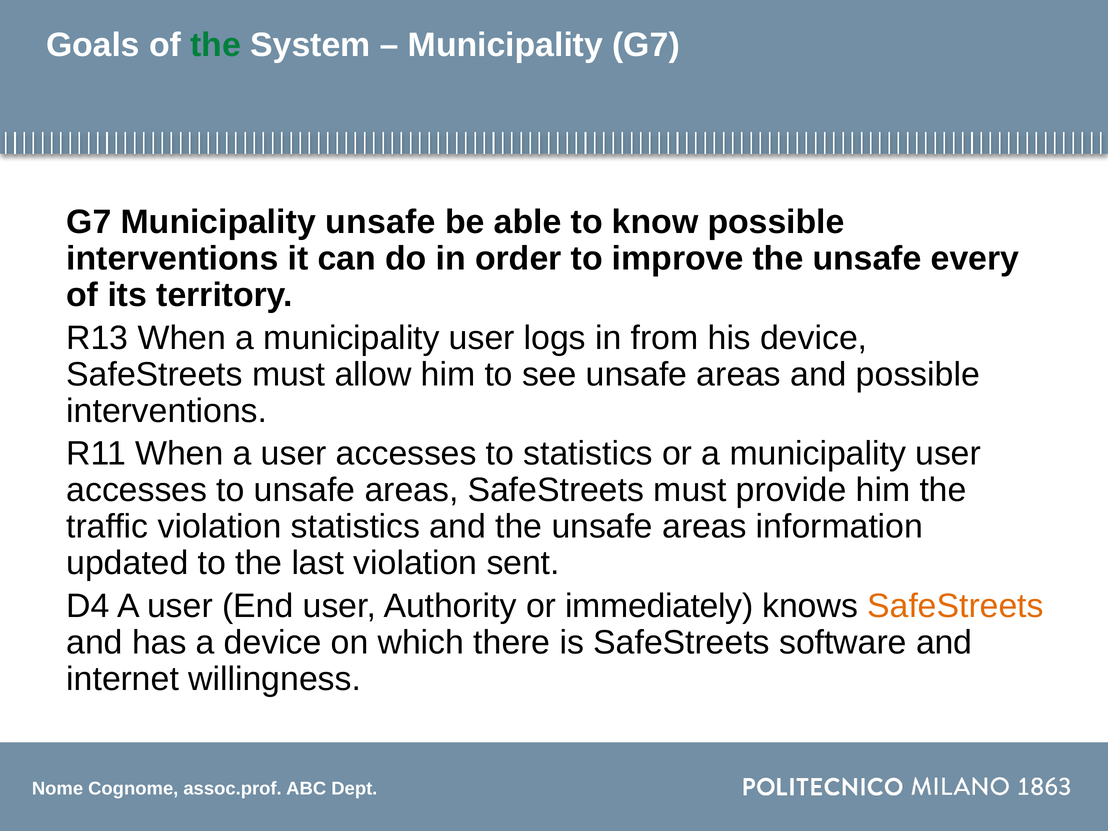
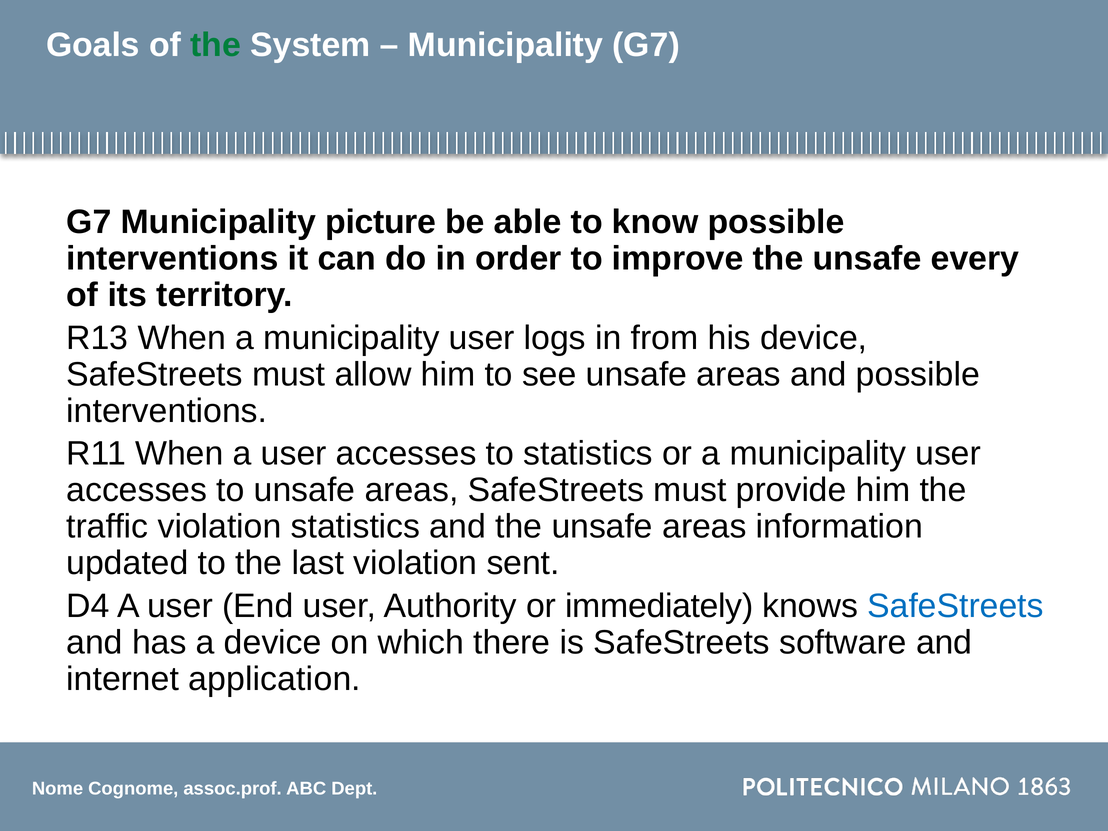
Municipality unsafe: unsafe -> picture
SafeStreets at (956, 606) colour: orange -> blue
willingness: willingness -> application
